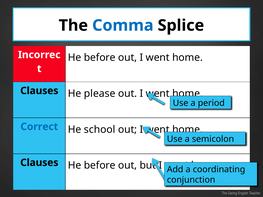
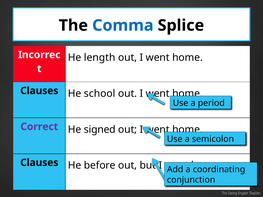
before at (100, 58): before -> length
please: please -> school
Correct colour: blue -> purple
school: school -> signed
